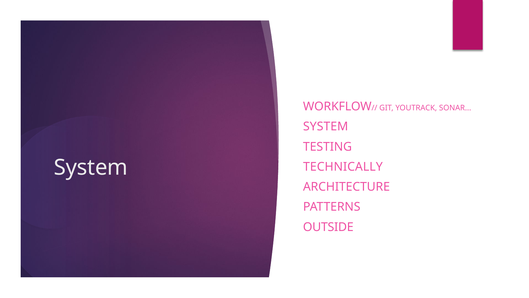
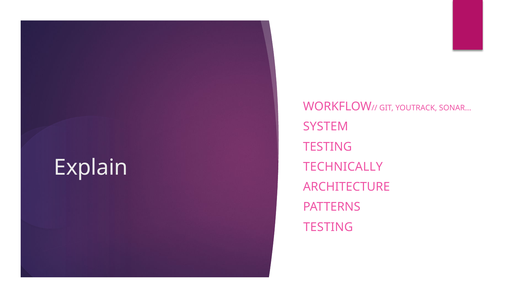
System at (91, 167): System -> Explain
OUTSIDE at (328, 227): OUTSIDE -> TESTING
